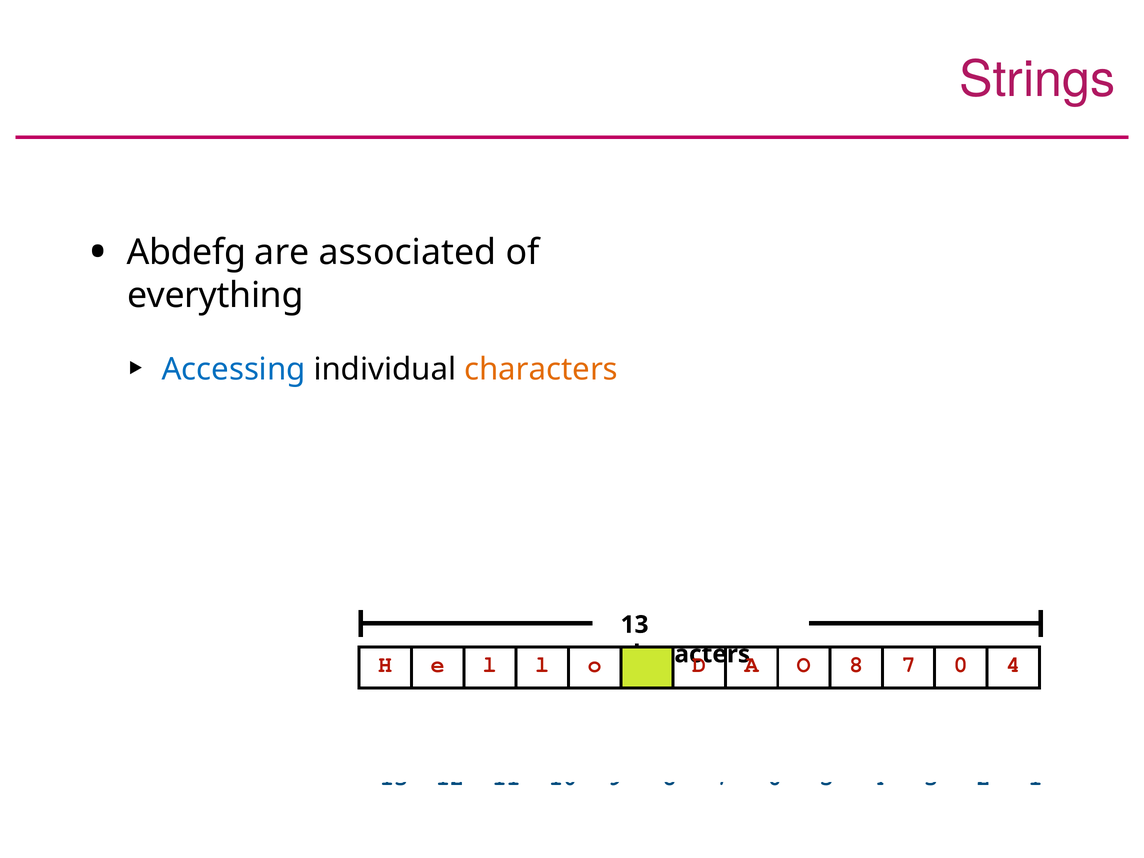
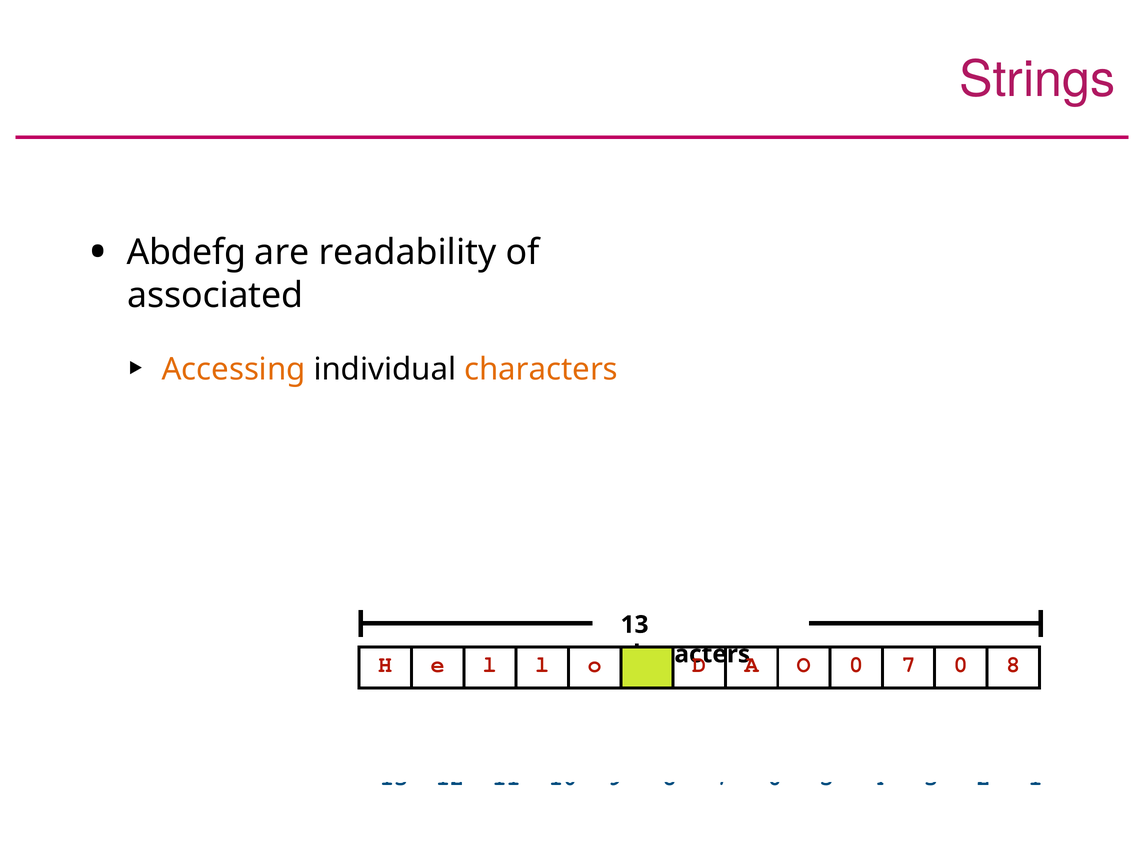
associated: associated -> readability
everything: everything -> associated
Accessing colour: blue -> orange
O 8: 8 -> 0
0 4: 4 -> 8
